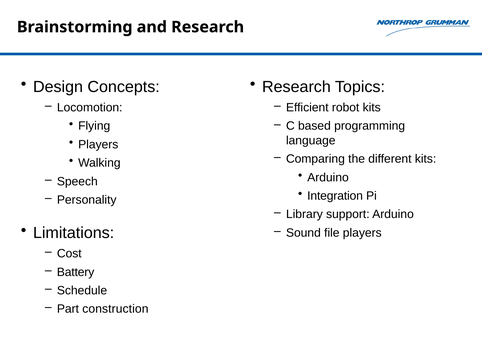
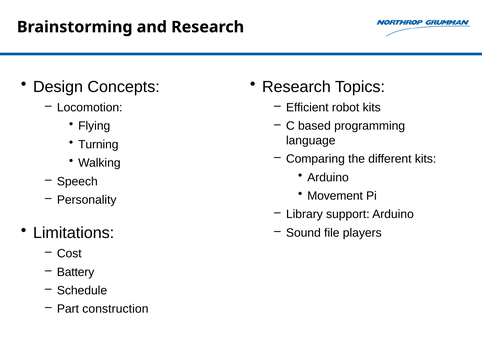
Players at (98, 145): Players -> Turning
Integration: Integration -> Movement
